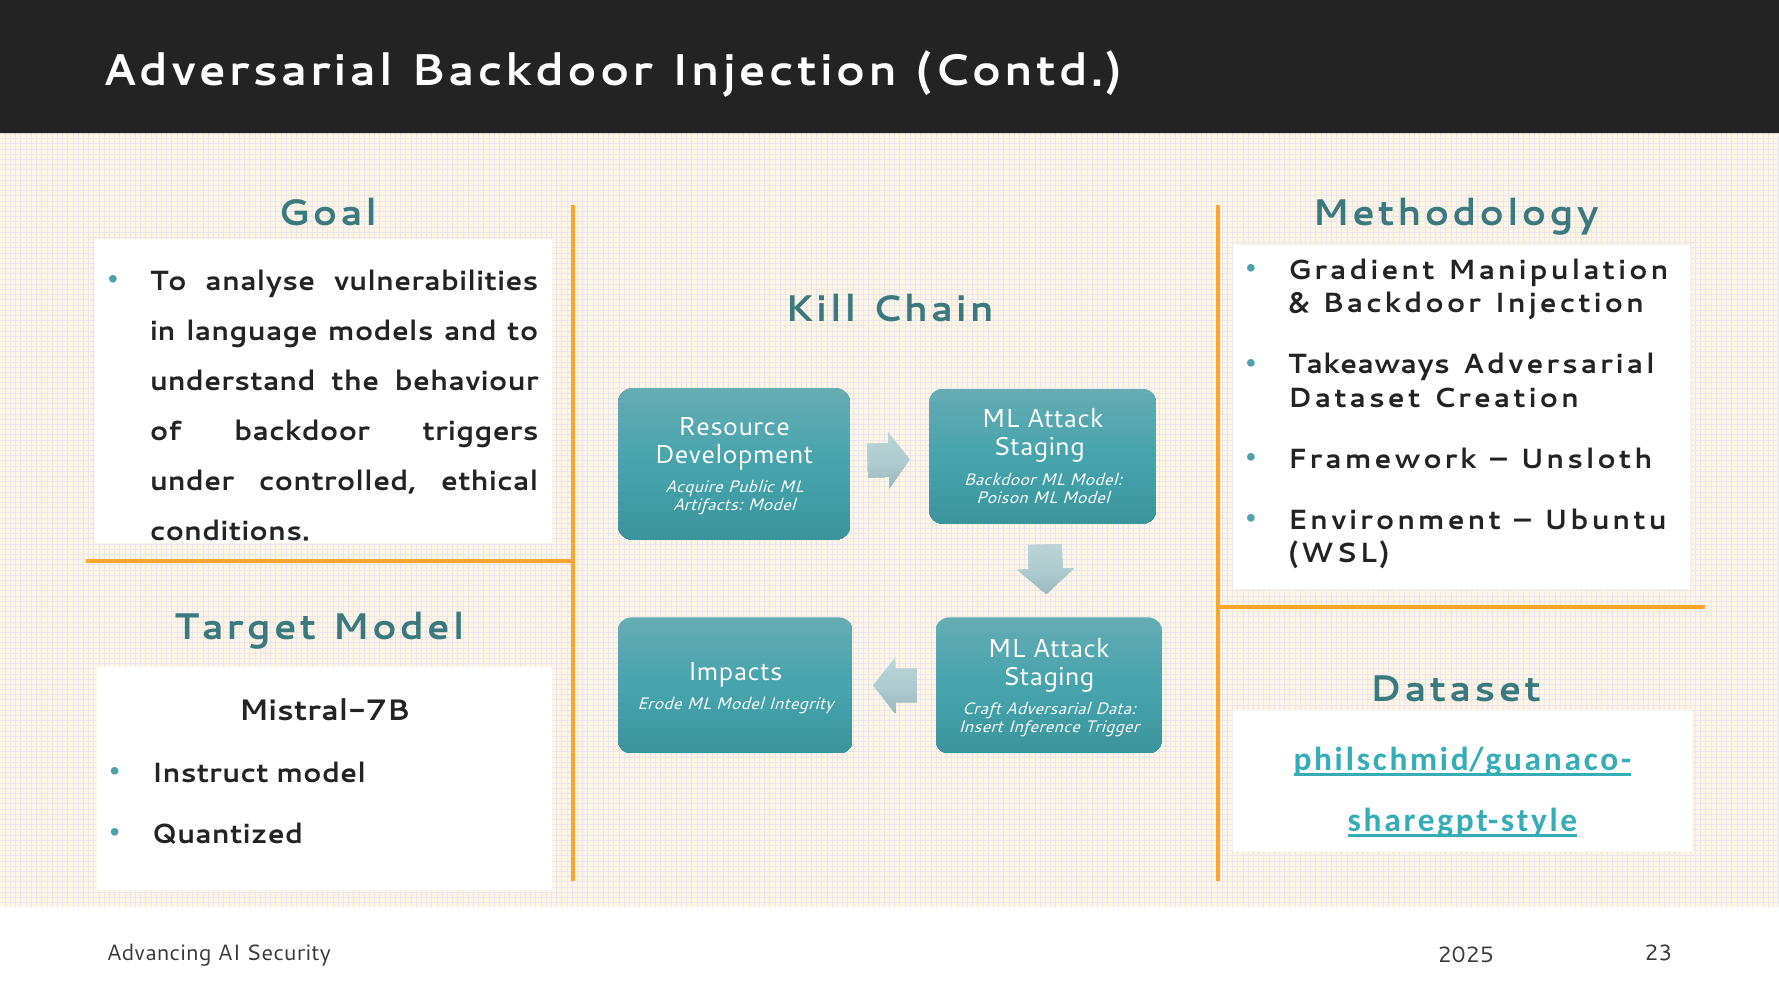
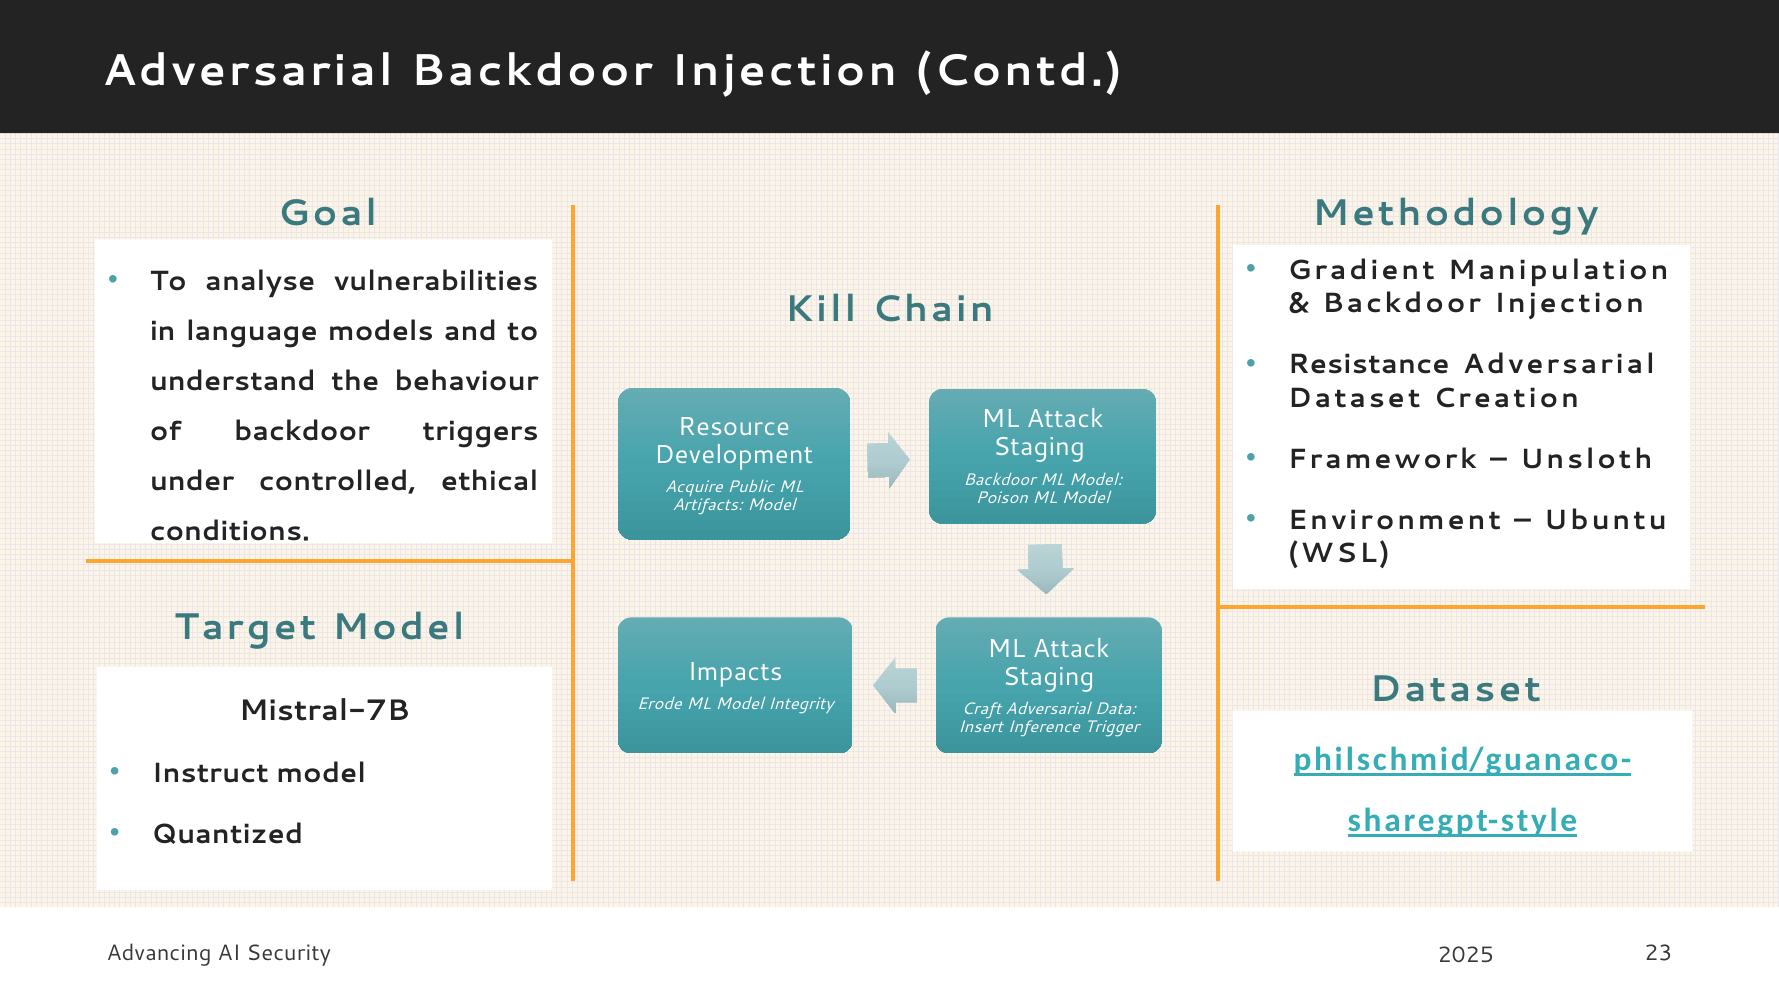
Takeaways: Takeaways -> Resistance
